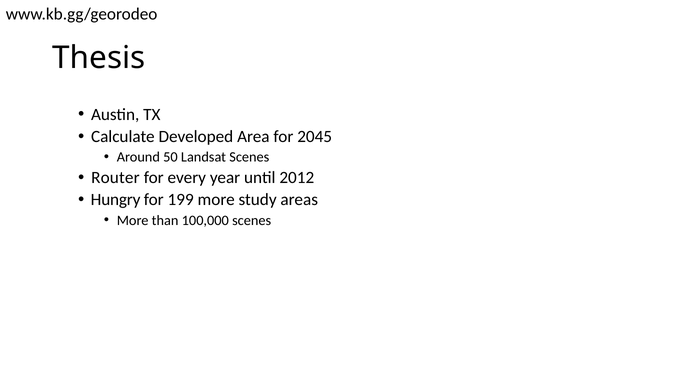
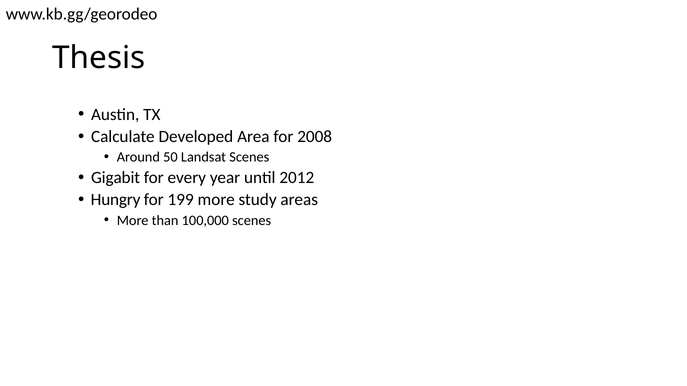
2045: 2045 -> 2008
Router: Router -> Gigabit
